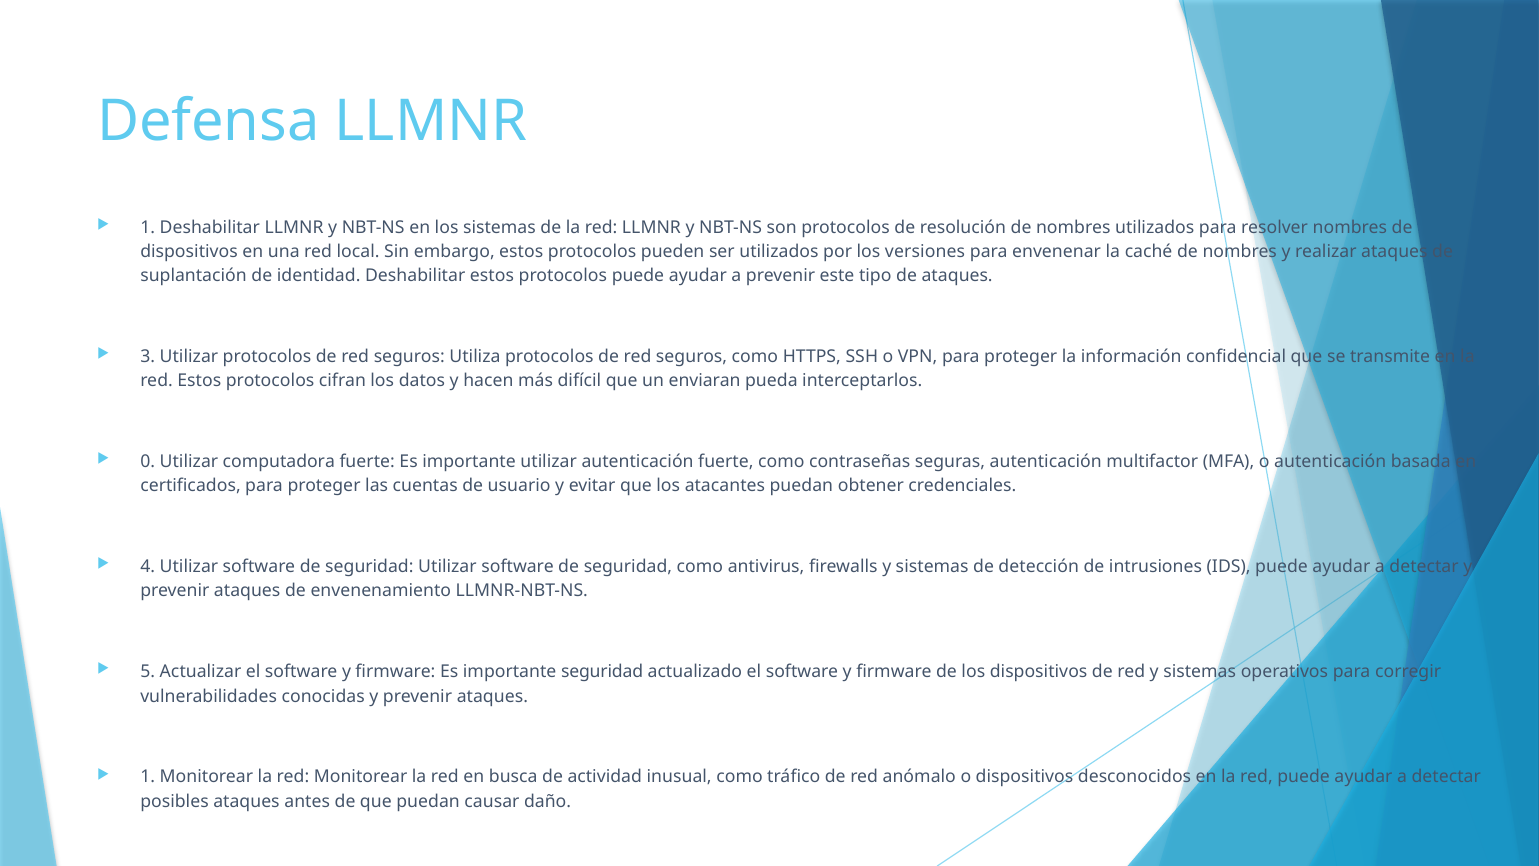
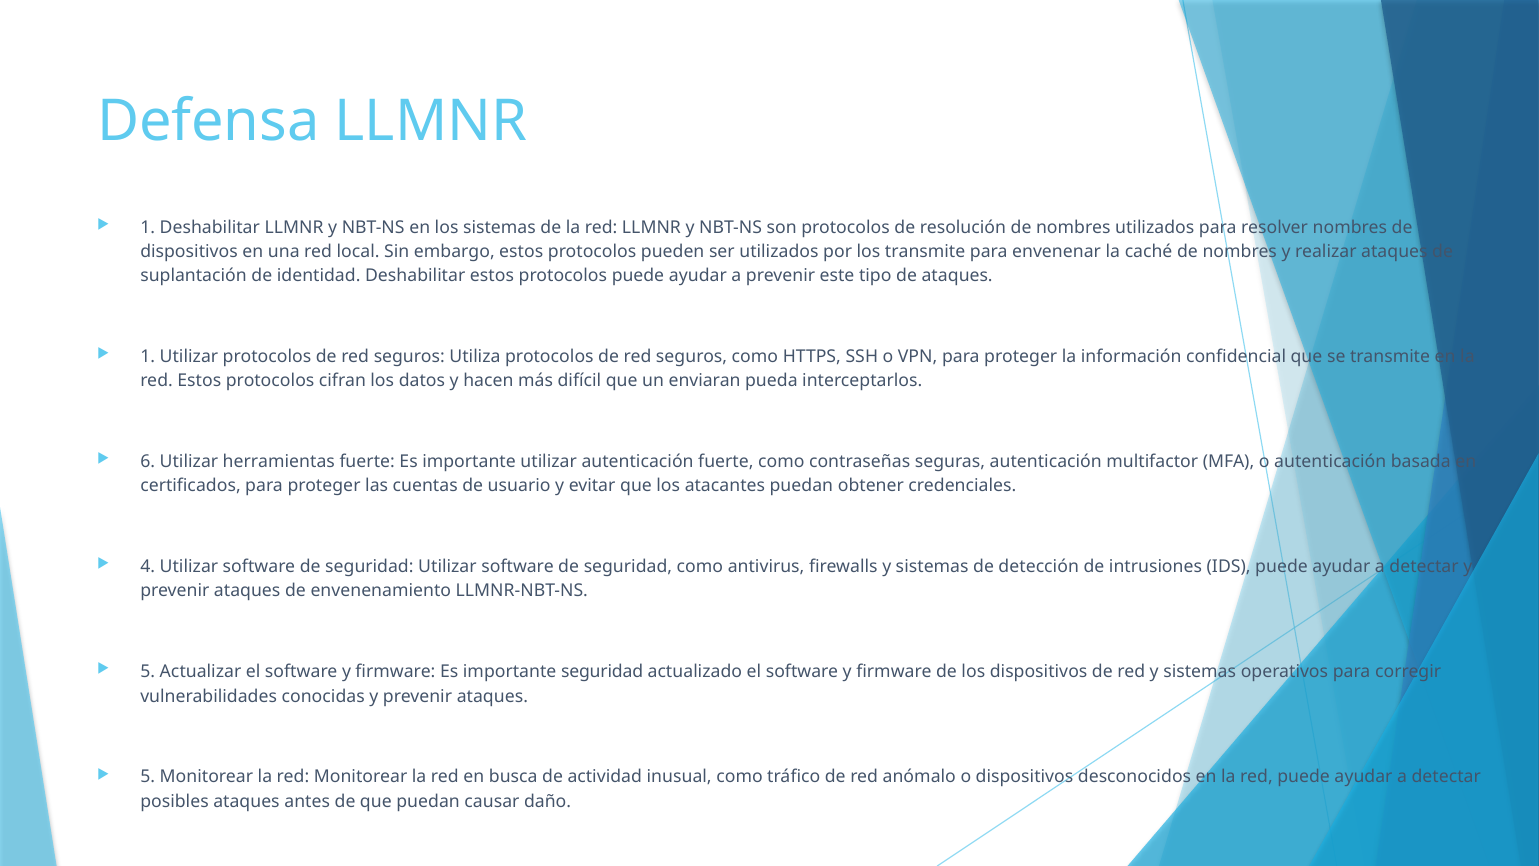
los versiones: versiones -> transmite
3 at (148, 357): 3 -> 1
0: 0 -> 6
computadora: computadora -> herramientas
1 at (148, 777): 1 -> 5
